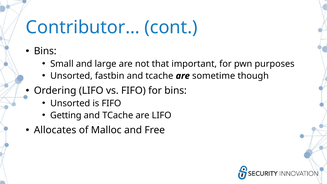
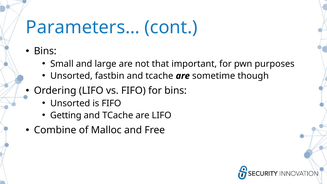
Contributor…: Contributor… -> Parameters…
Allocates: Allocates -> Combine
